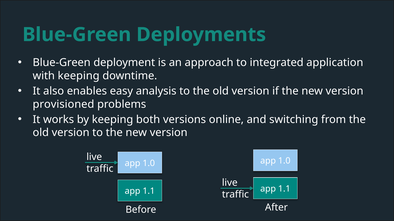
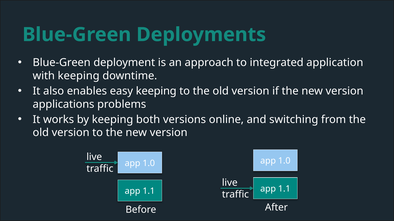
easy analysis: analysis -> keeping
provisioned: provisioned -> applications
